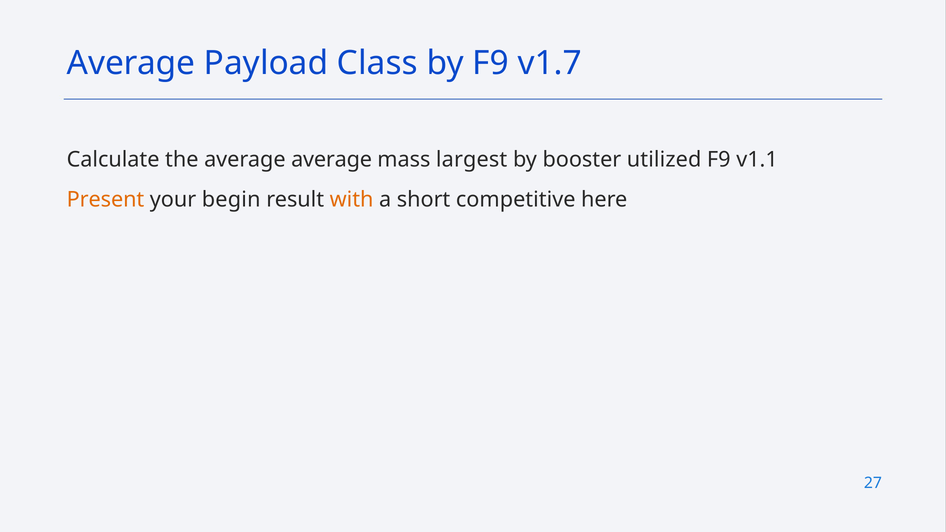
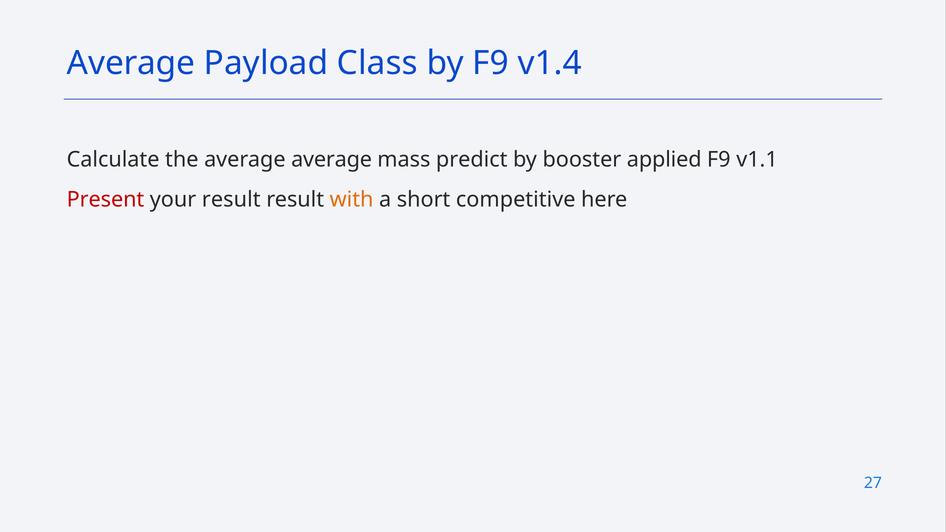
v1.7: v1.7 -> v1.4
largest: largest -> predict
utilized: utilized -> applied
Present colour: orange -> red
your begin: begin -> result
